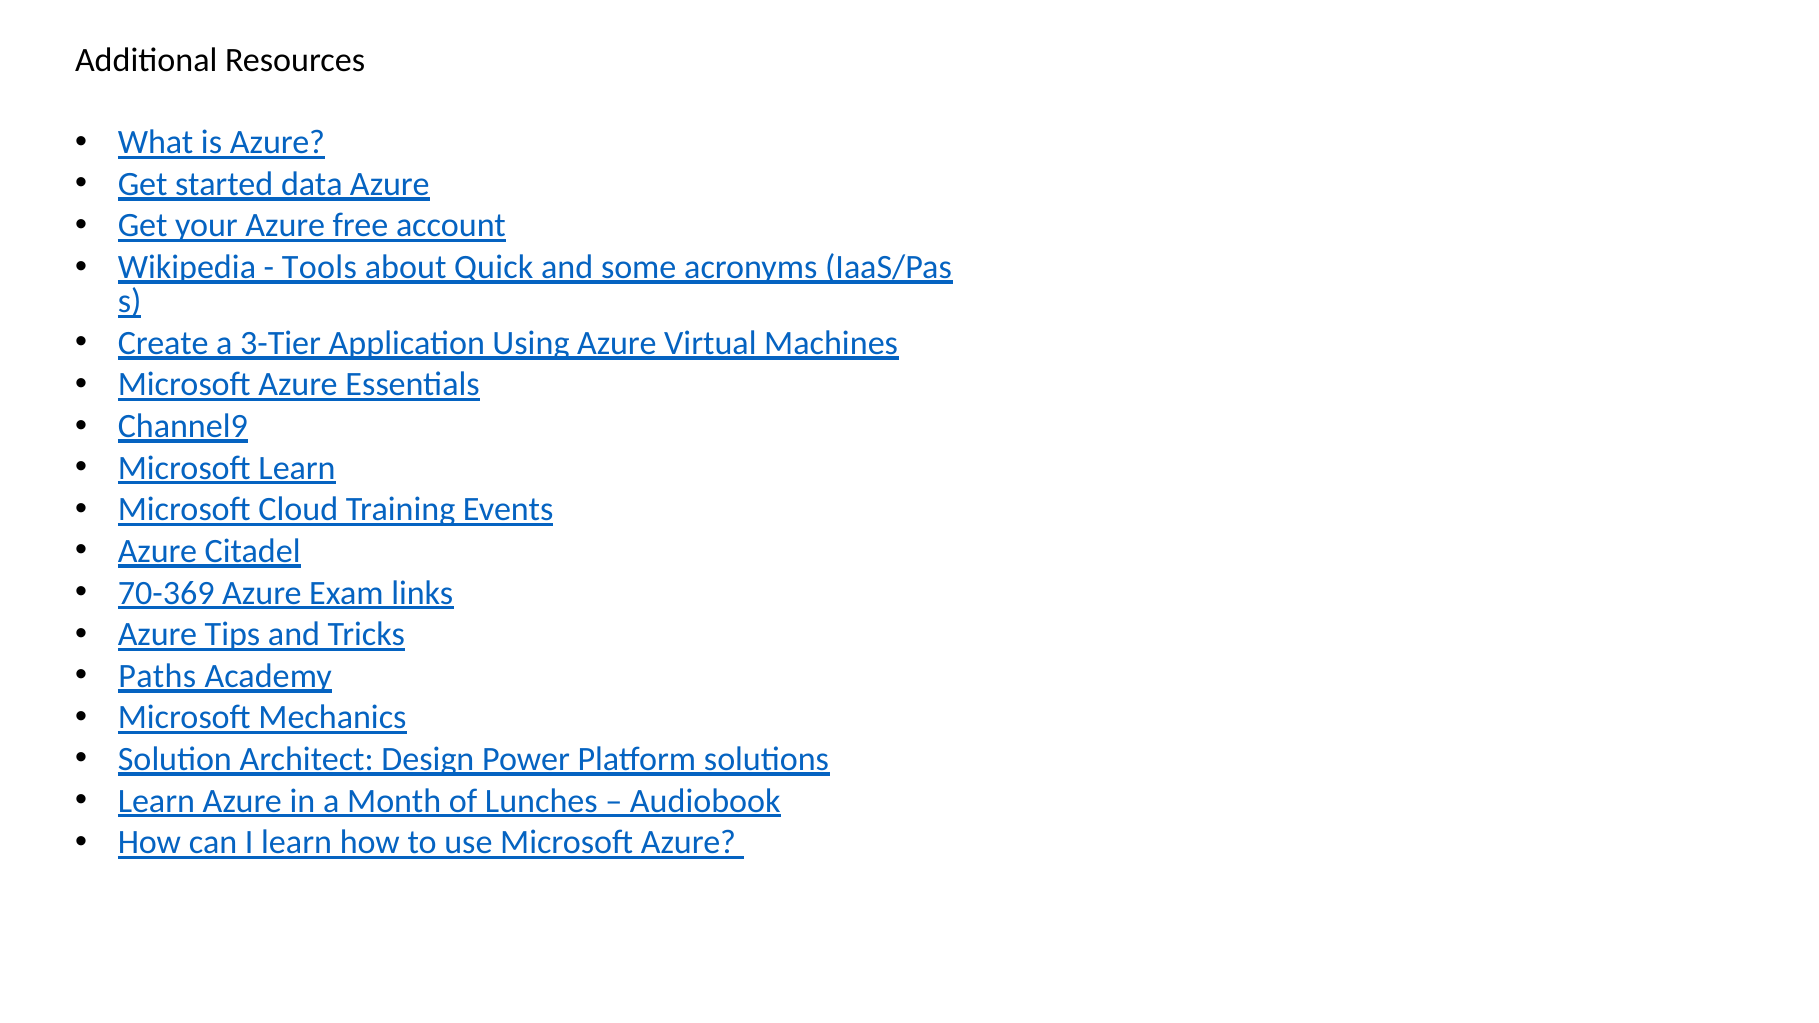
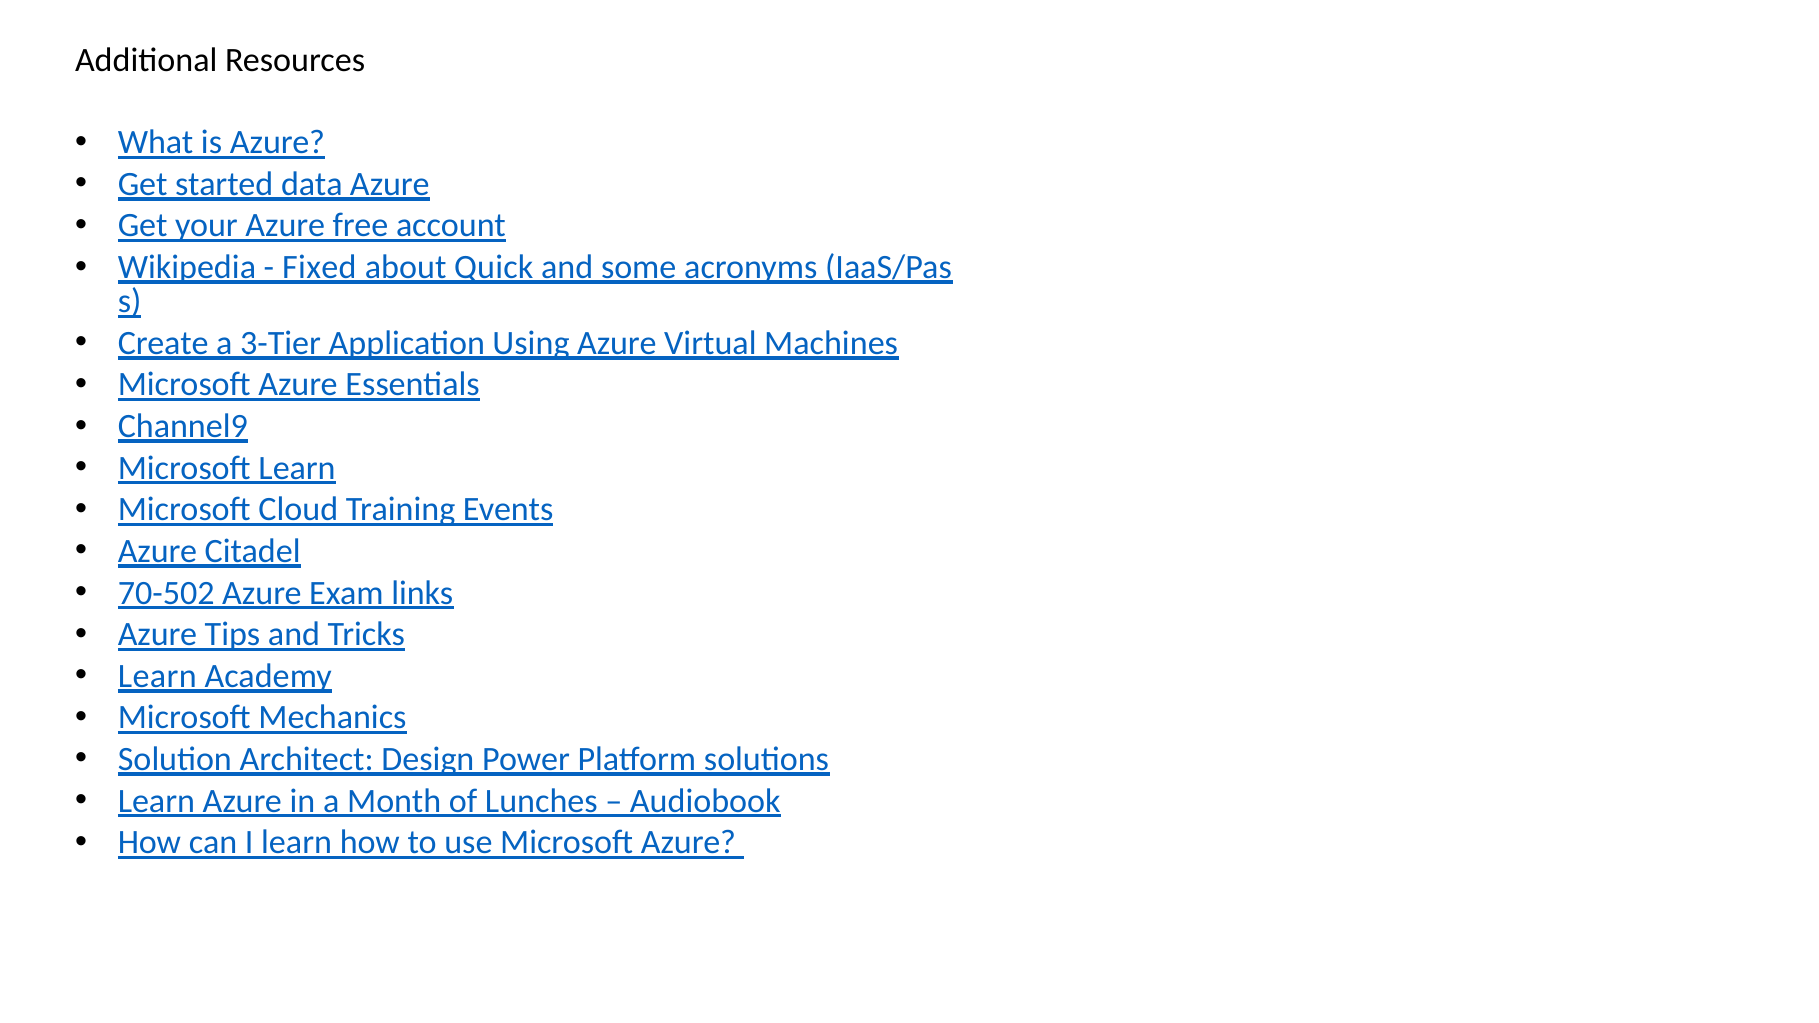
Tools: Tools -> Fixed
70-369: 70-369 -> 70-502
Paths at (157, 676): Paths -> Learn
